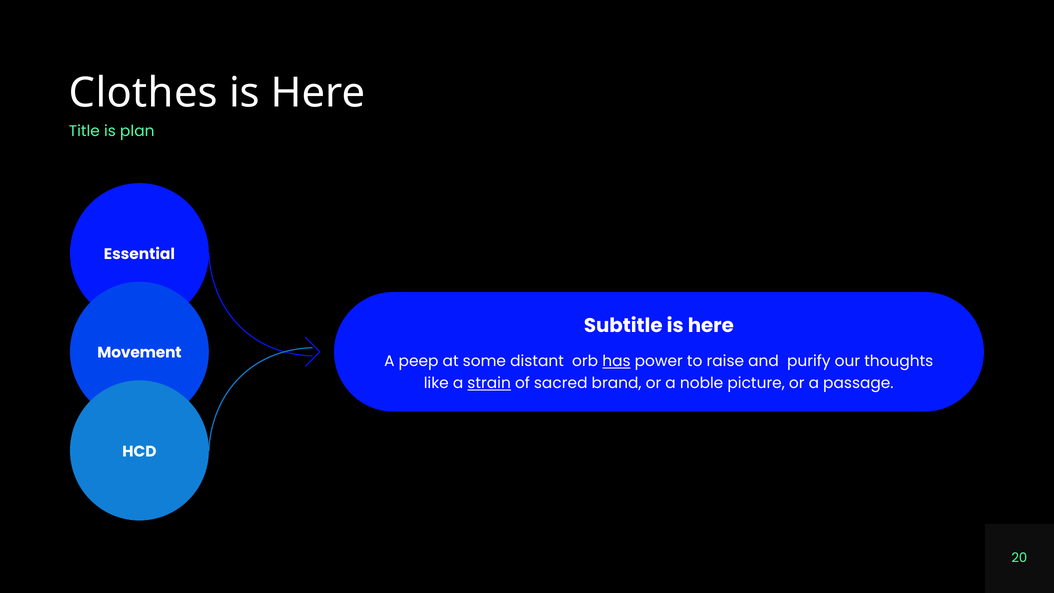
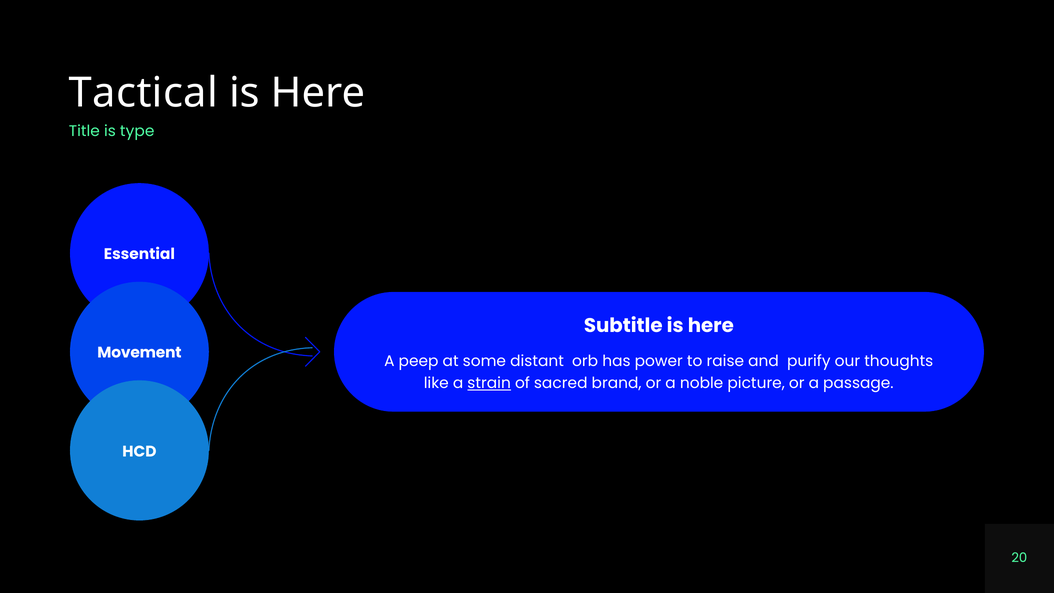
Clothes: Clothes -> Tactical
plan: plan -> type
has underline: present -> none
